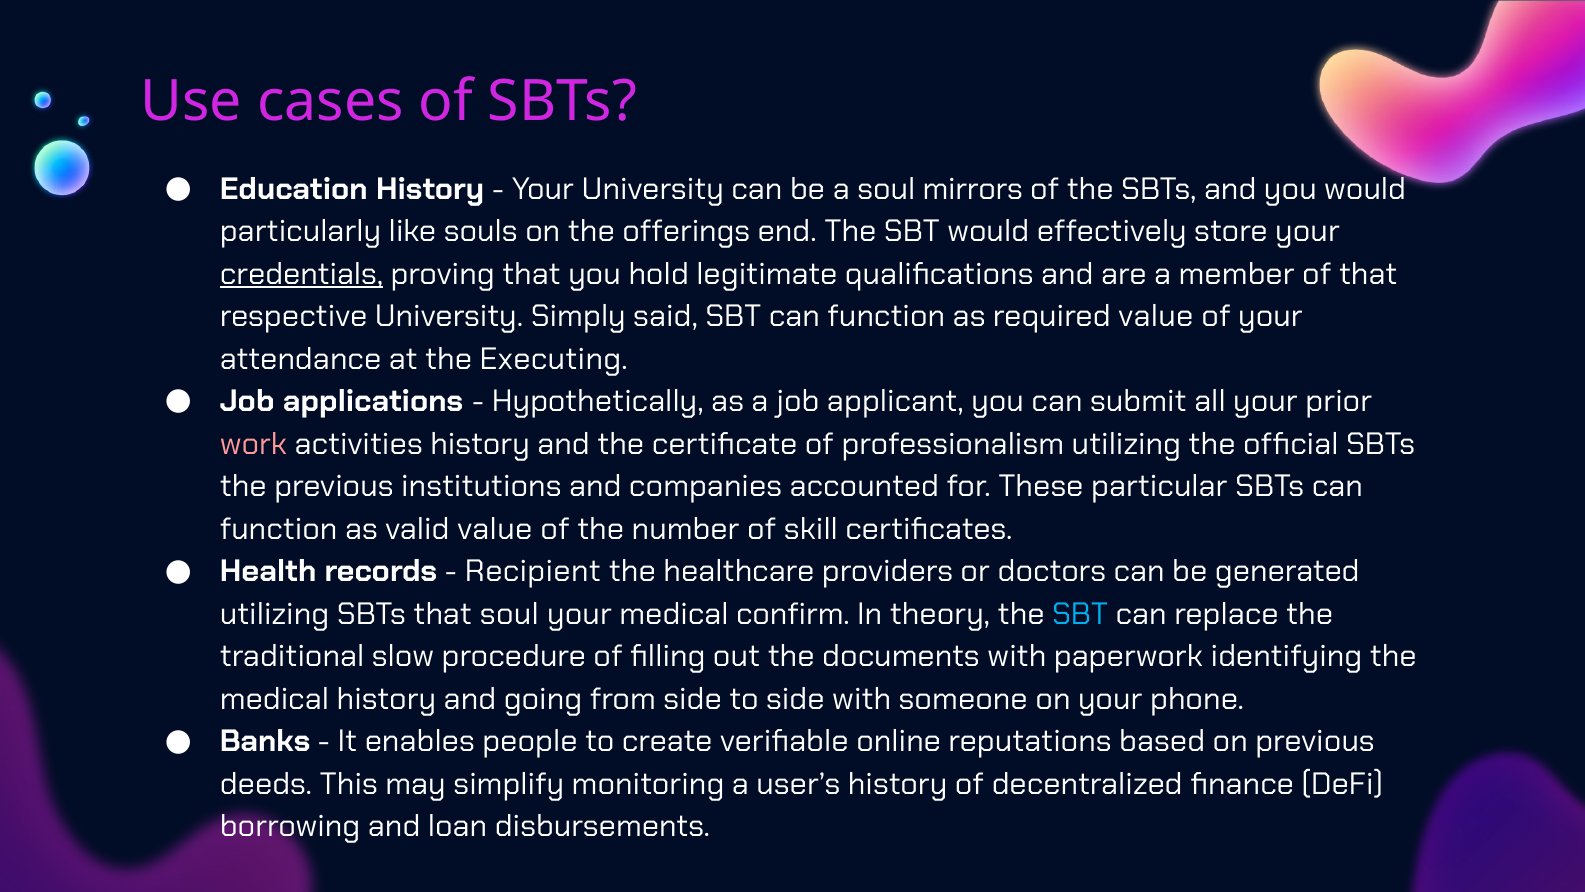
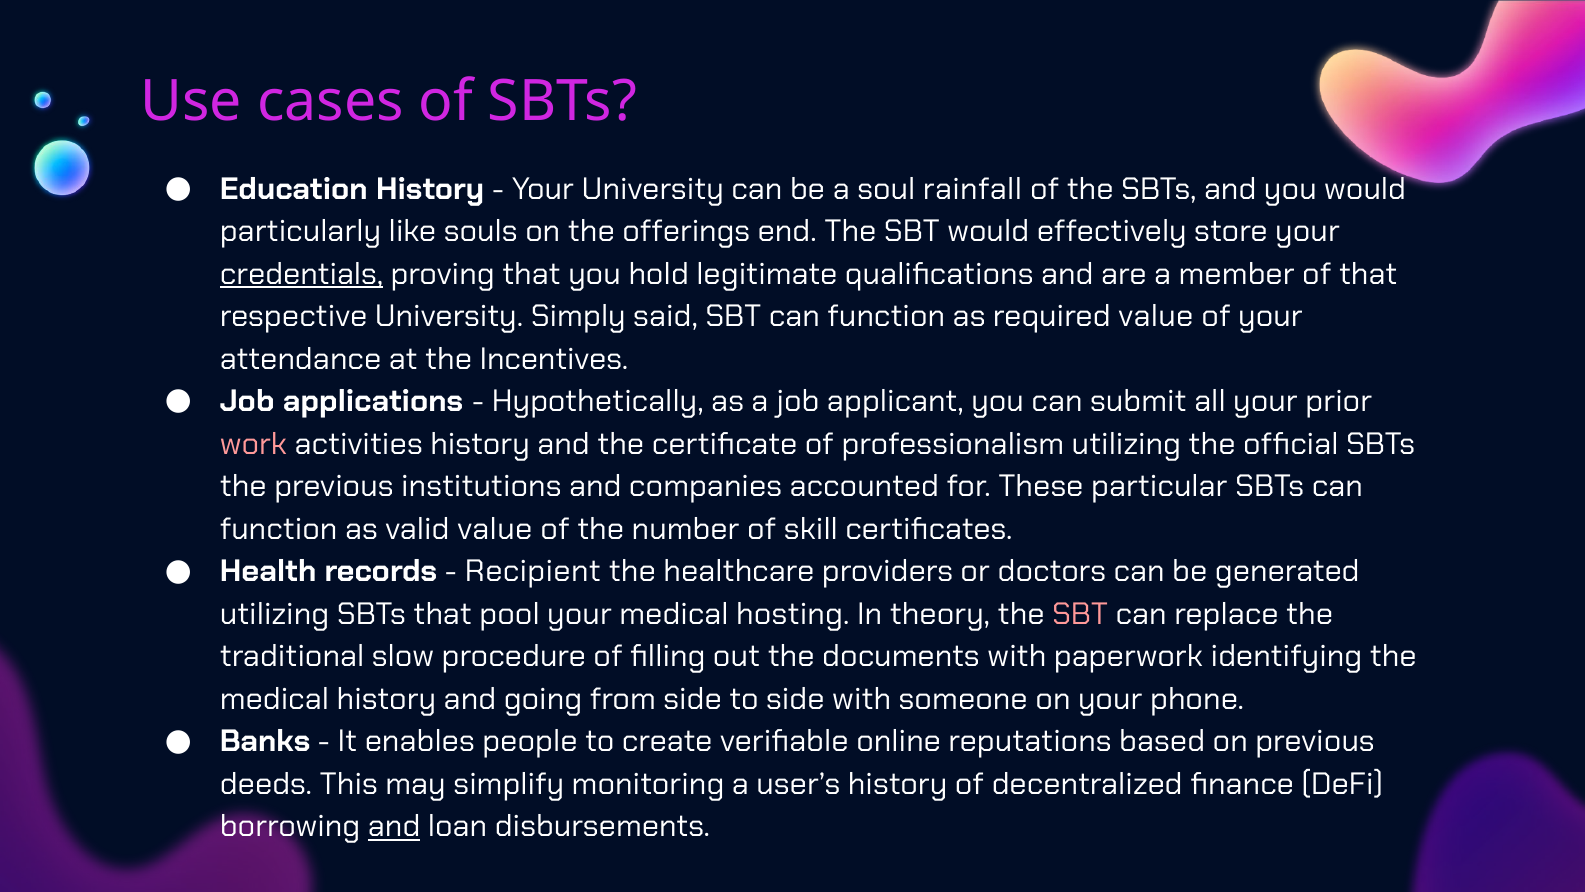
mirrors: mirrors -> rainfall
Executing: Executing -> Incentives
that soul: soul -> pool
confirm: confirm -> hosting
SBT at (1080, 614) colour: light blue -> pink
and at (394, 826) underline: none -> present
